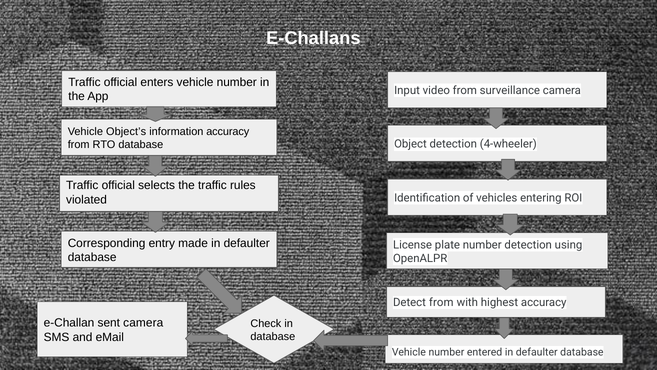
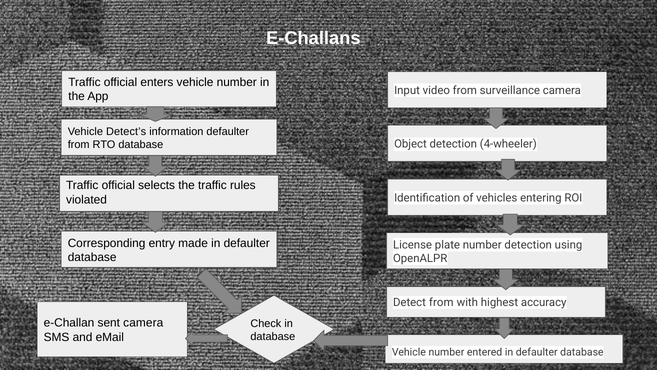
Object’s: Object’s -> Detect’s
information accuracy: accuracy -> defaulter
